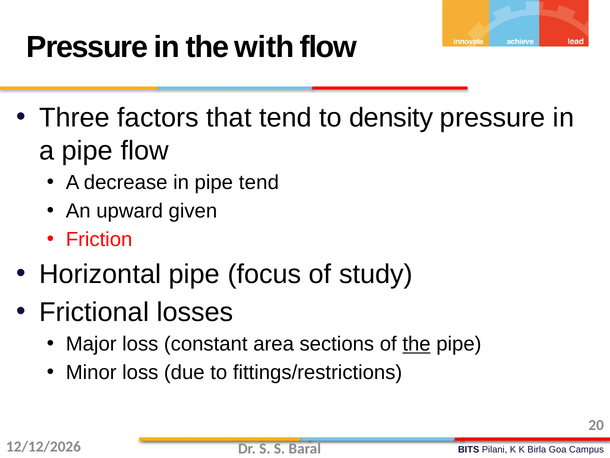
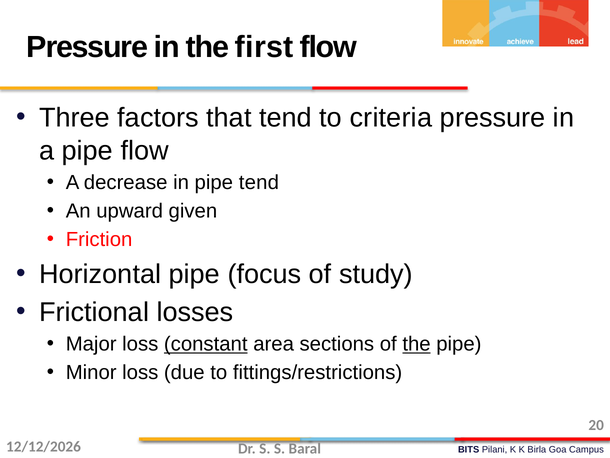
with: with -> first
density: density -> criteria
constant underline: none -> present
